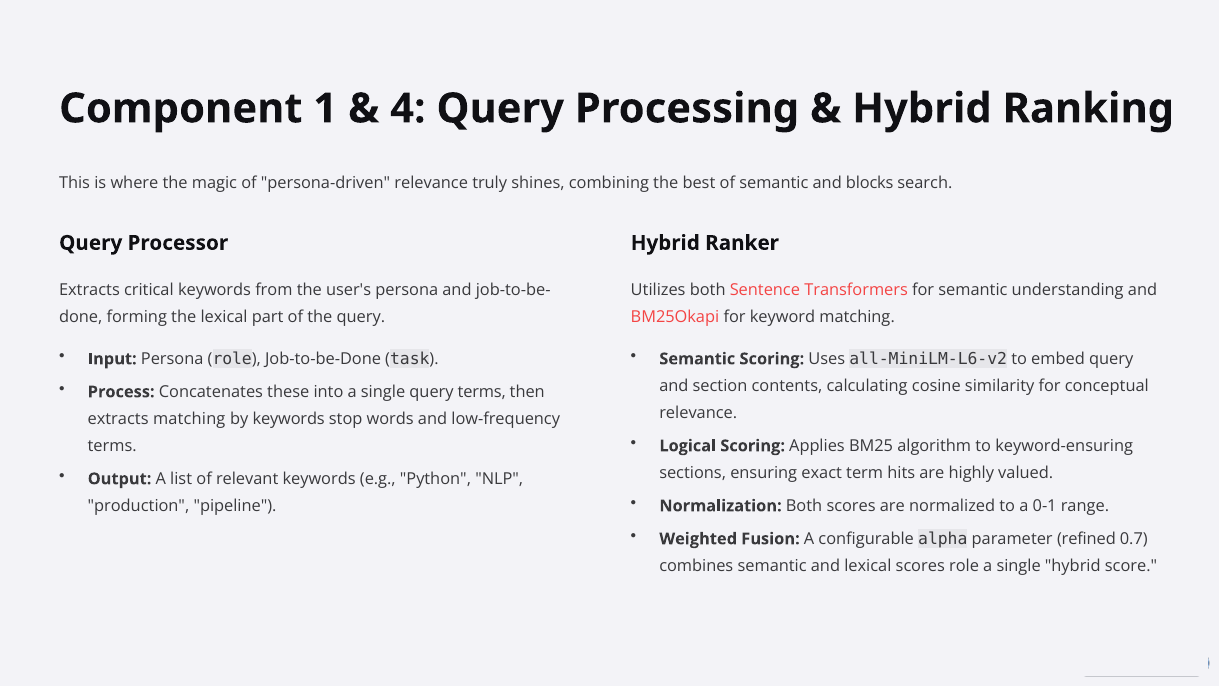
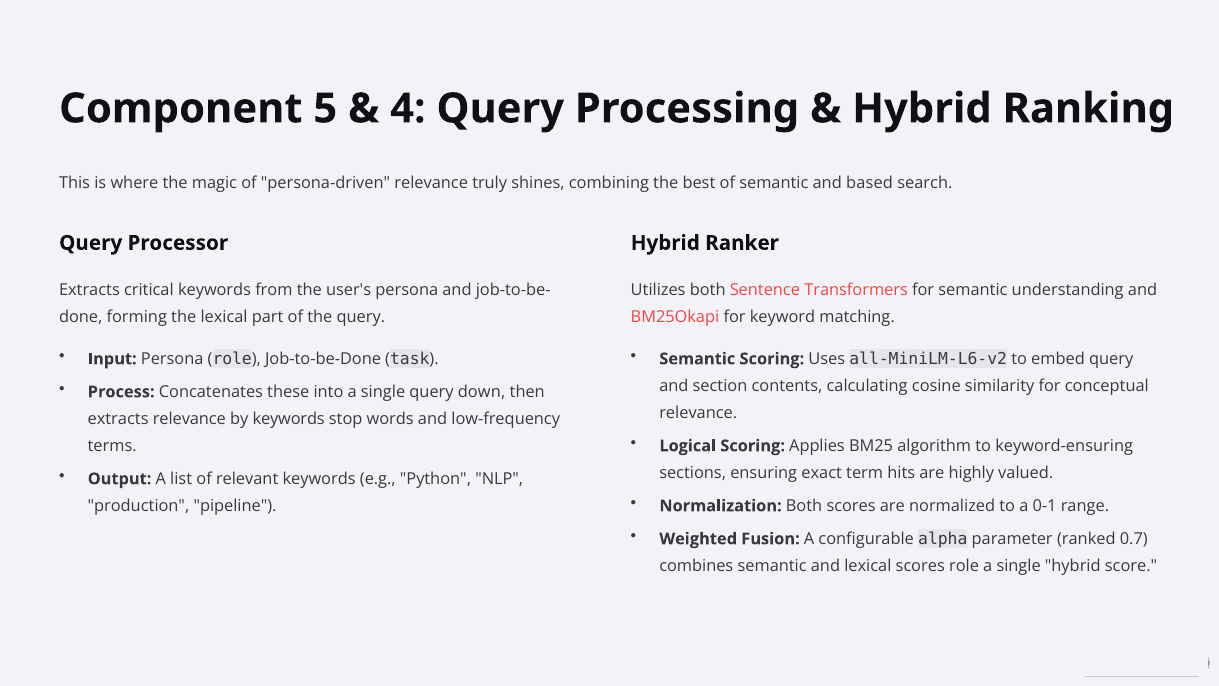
1: 1 -> 5
blocks: blocks -> based
query terms: terms -> down
extracts matching: matching -> relevance
refined: refined -> ranked
